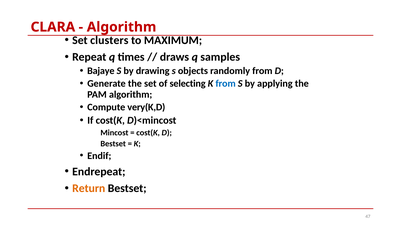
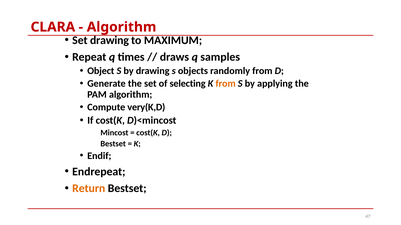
Set clusters: clusters -> drawing
Bajaye: Bajaye -> Object
from at (226, 84) colour: blue -> orange
